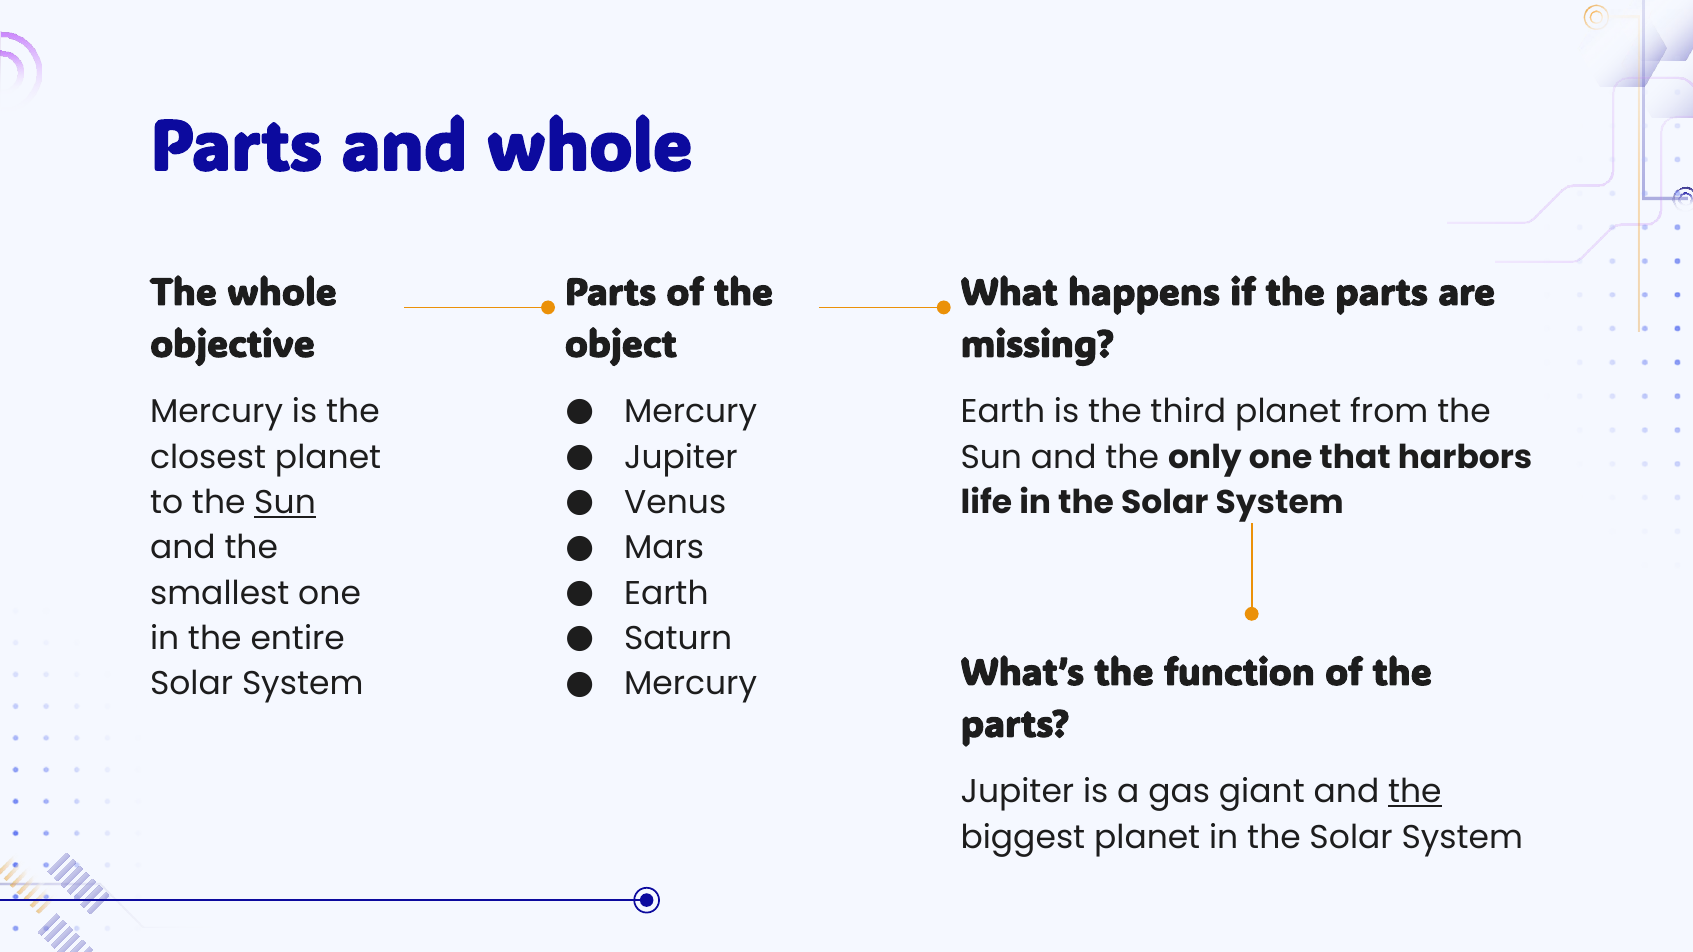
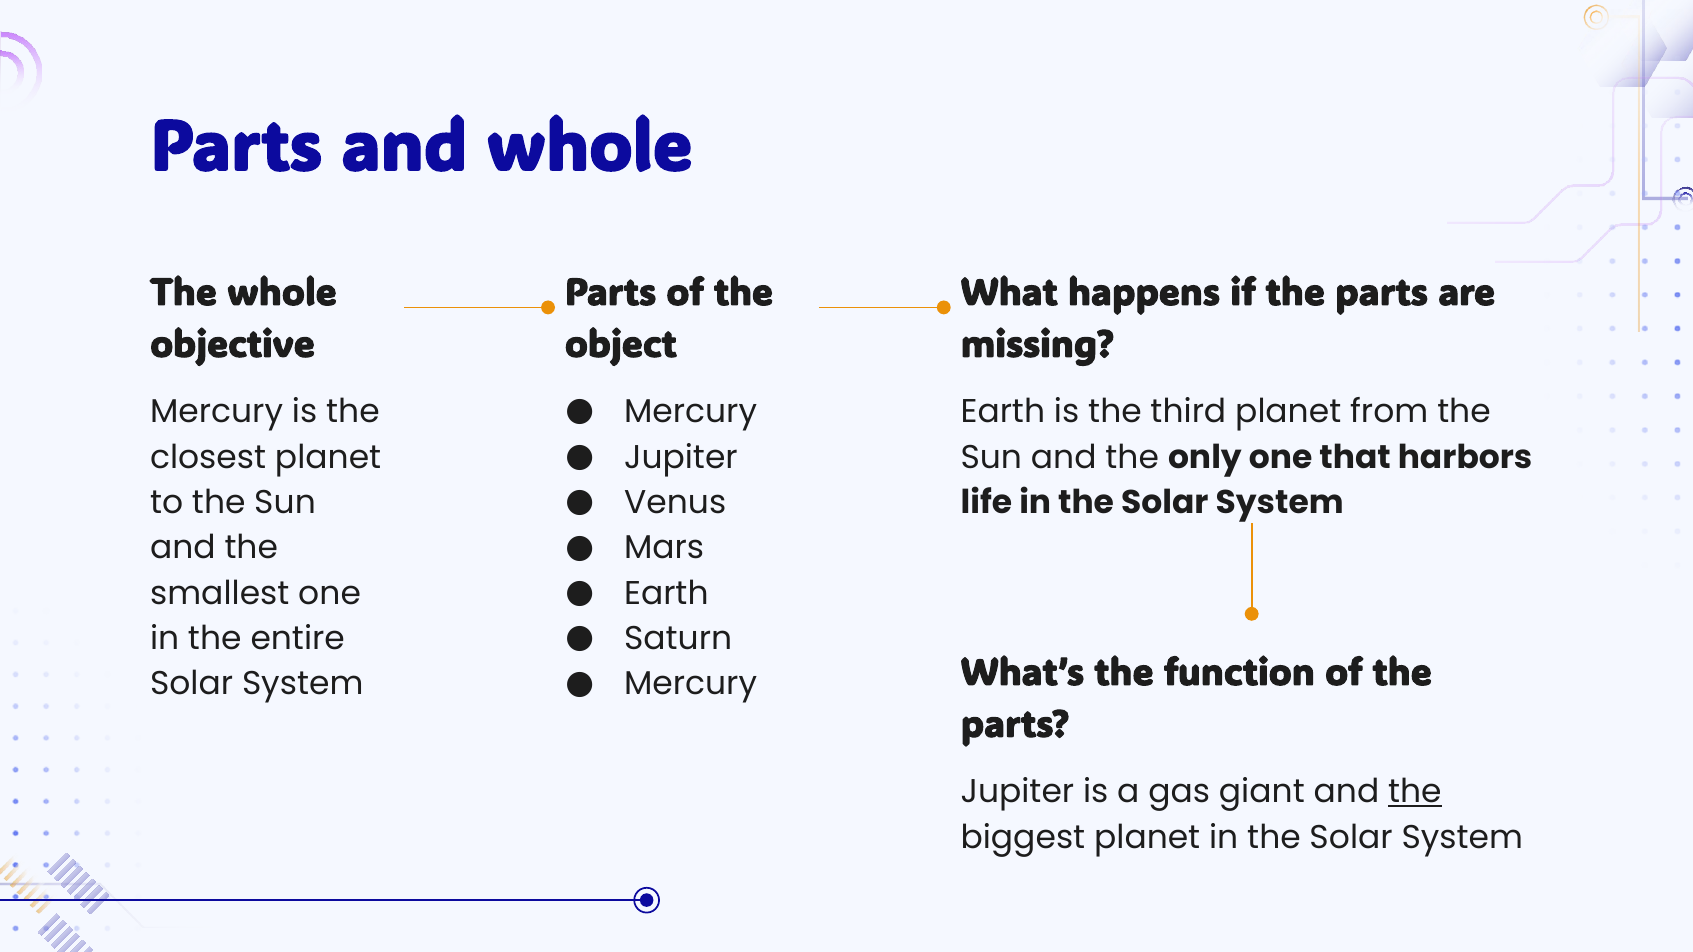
Sun at (285, 503) underline: present -> none
